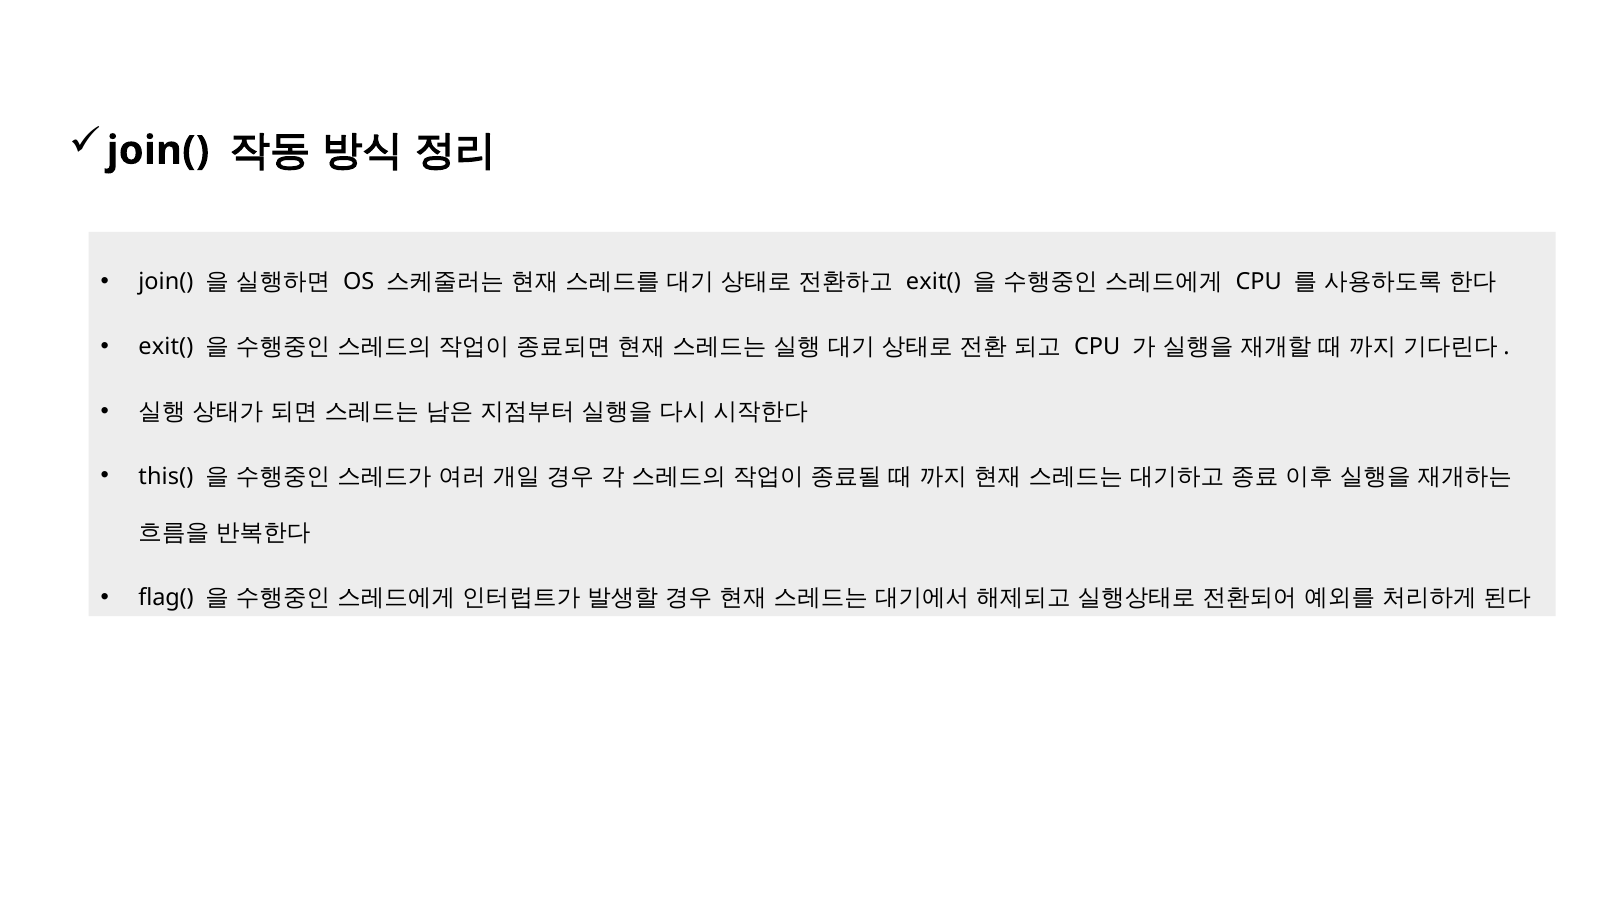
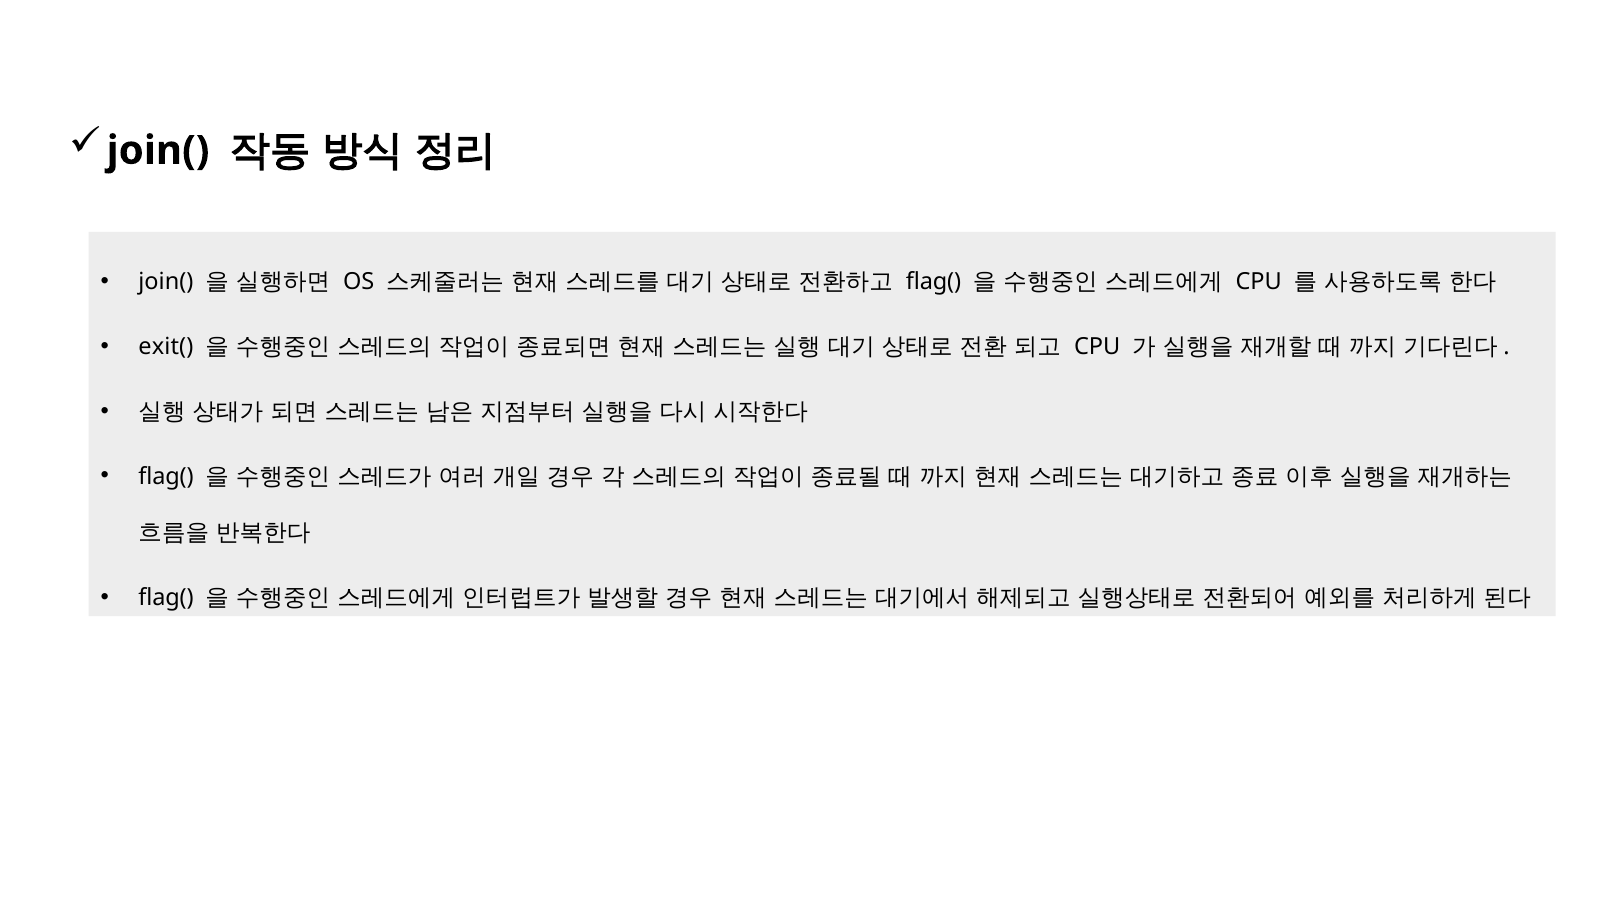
exit( at (933, 282): exit( -> flag(
this( at (166, 477): this( -> flag(
